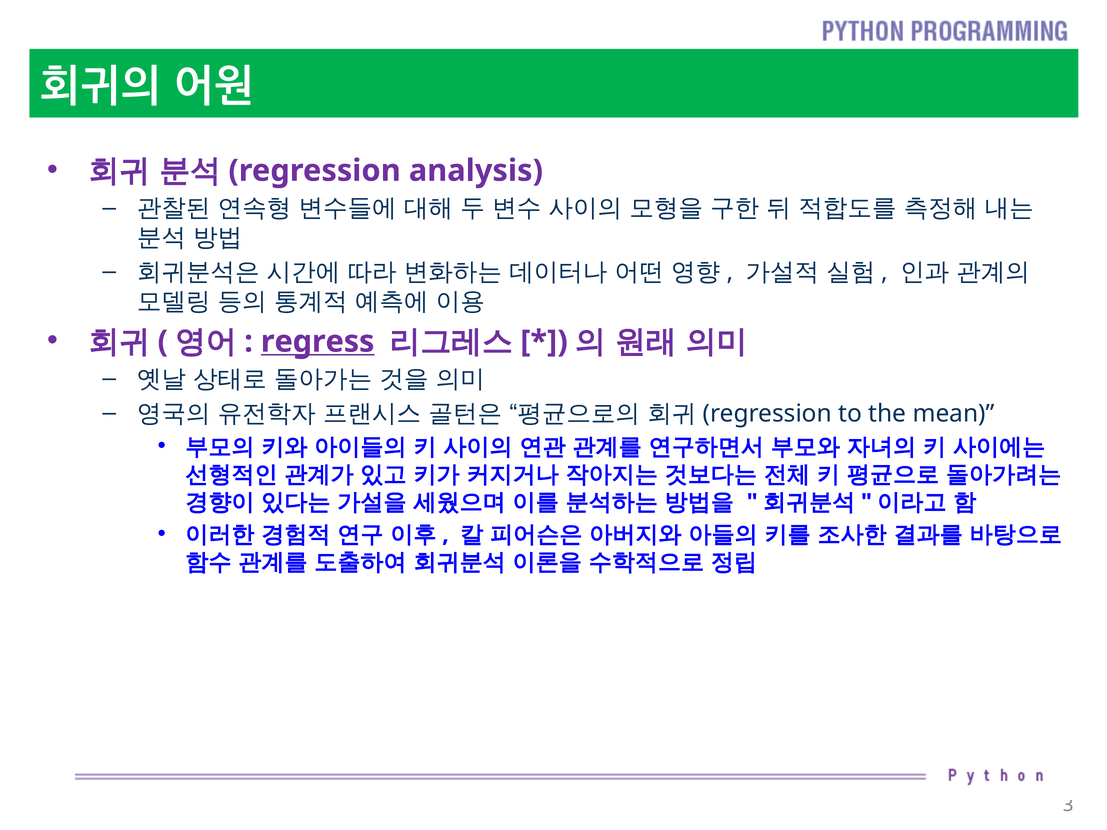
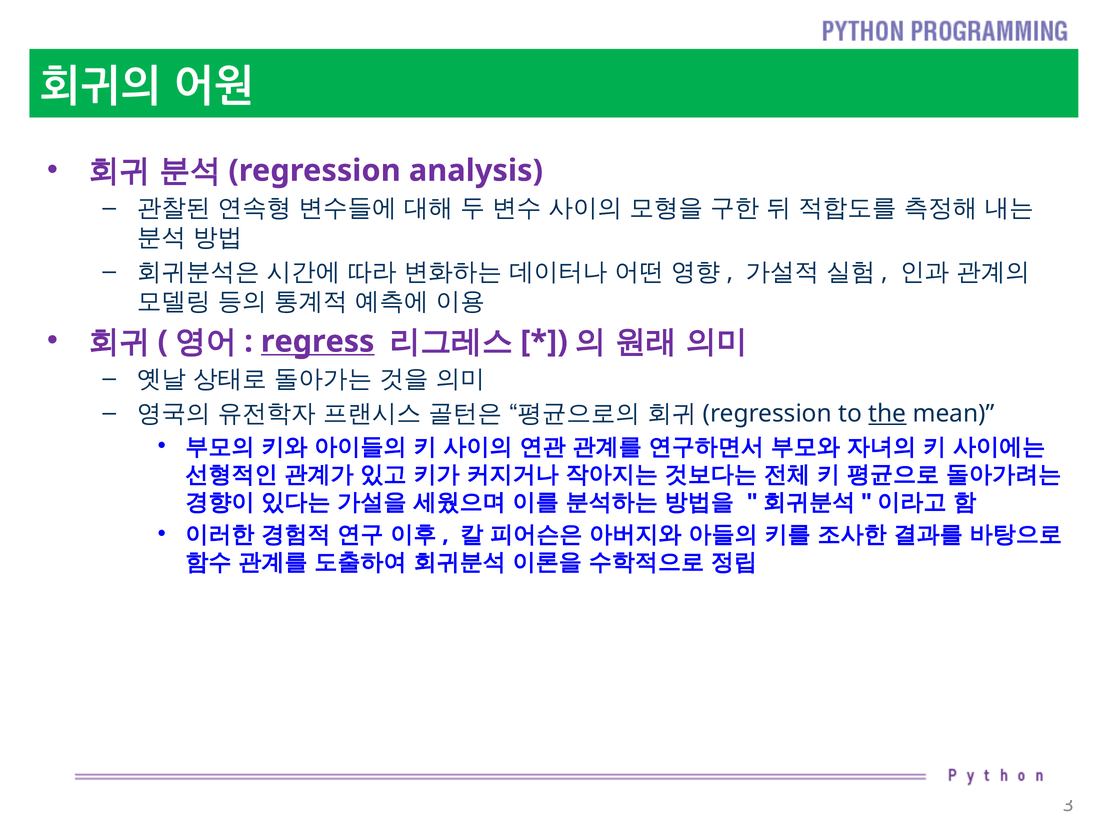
the underline: none -> present
